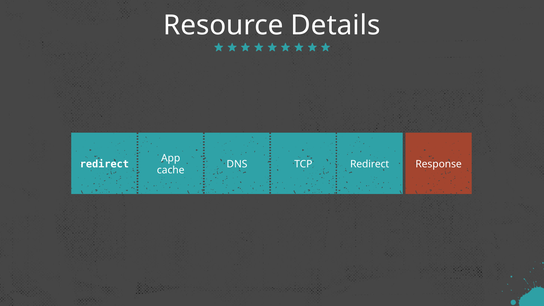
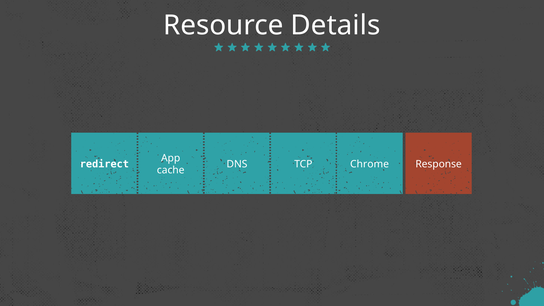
TCP Redirect: Redirect -> Chrome
